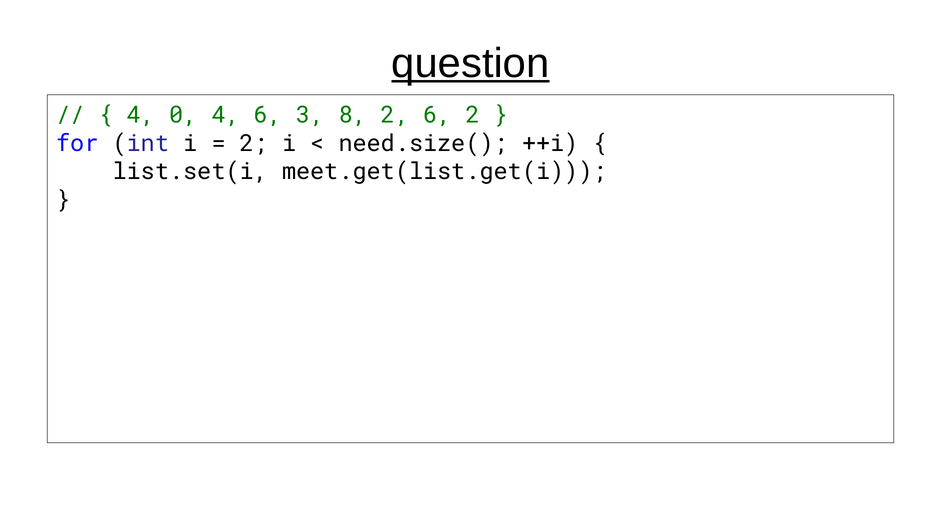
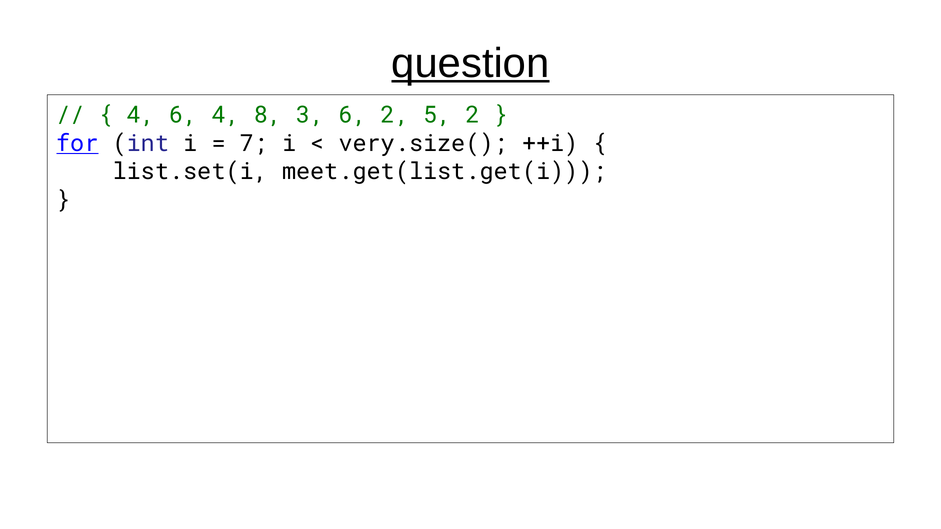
4 0: 0 -> 6
4 6: 6 -> 8
3 8: 8 -> 6
2 6: 6 -> 5
for underline: none -> present
2 at (254, 143): 2 -> 7
need.size(: need.size( -> very.size(
